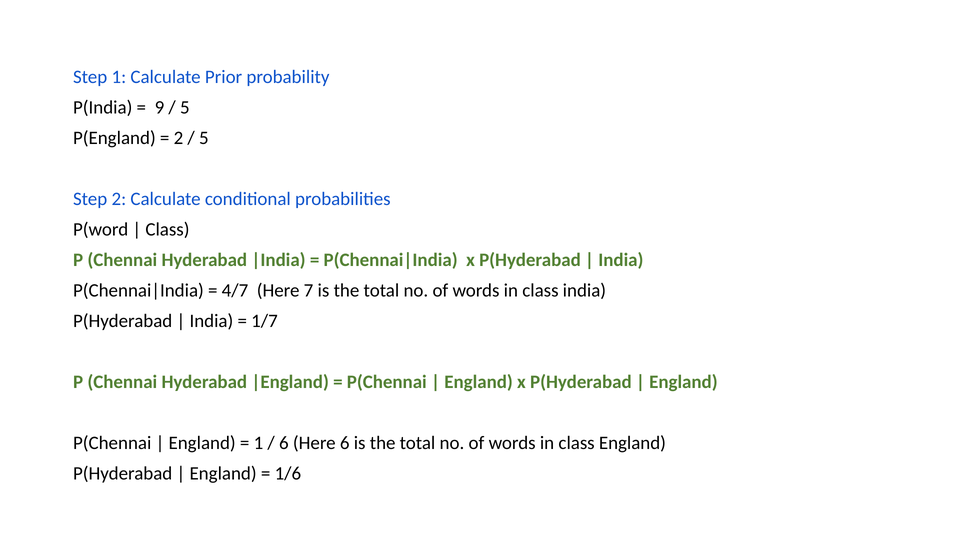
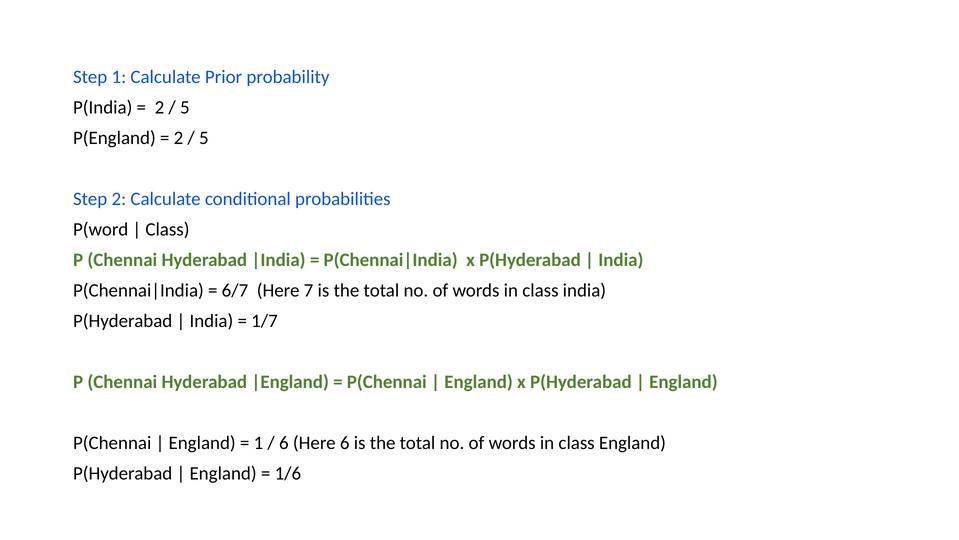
9 at (159, 107): 9 -> 2
4/7: 4/7 -> 6/7
